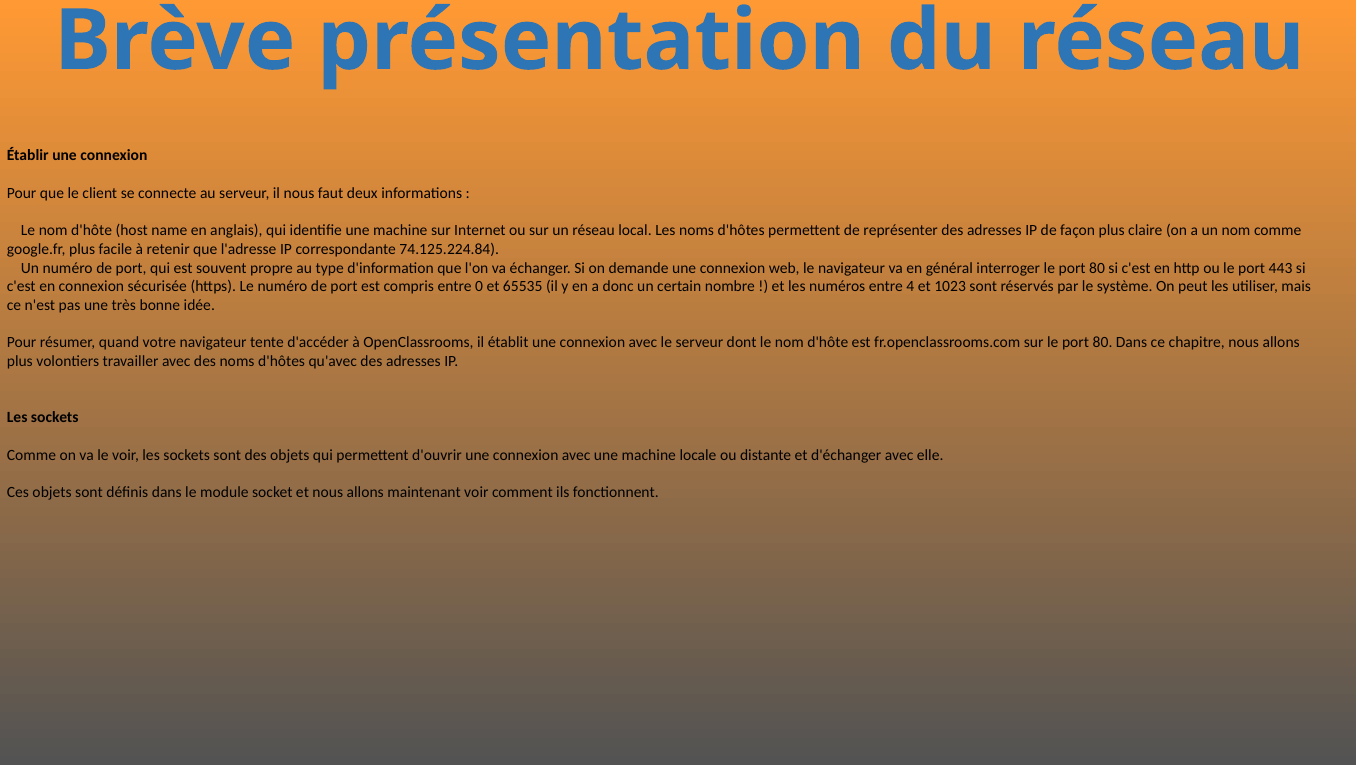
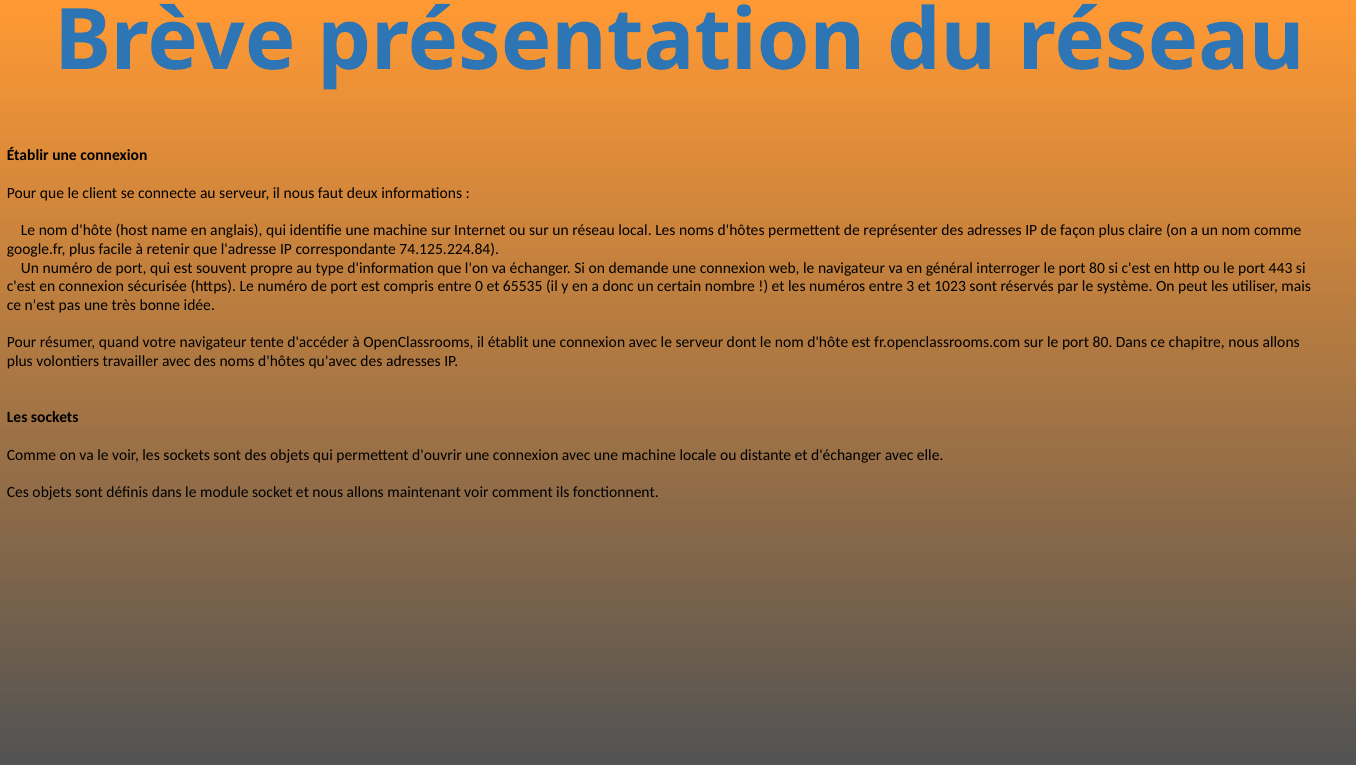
4: 4 -> 3
